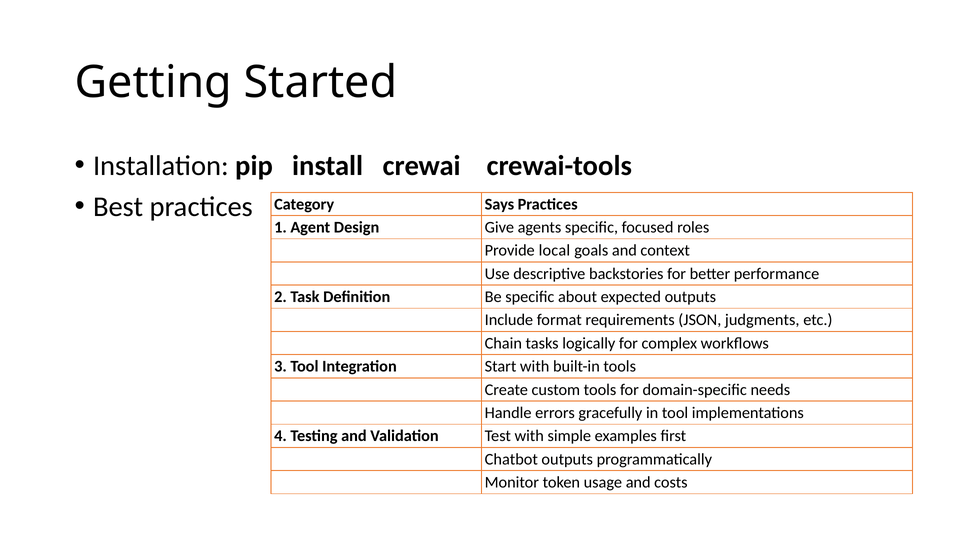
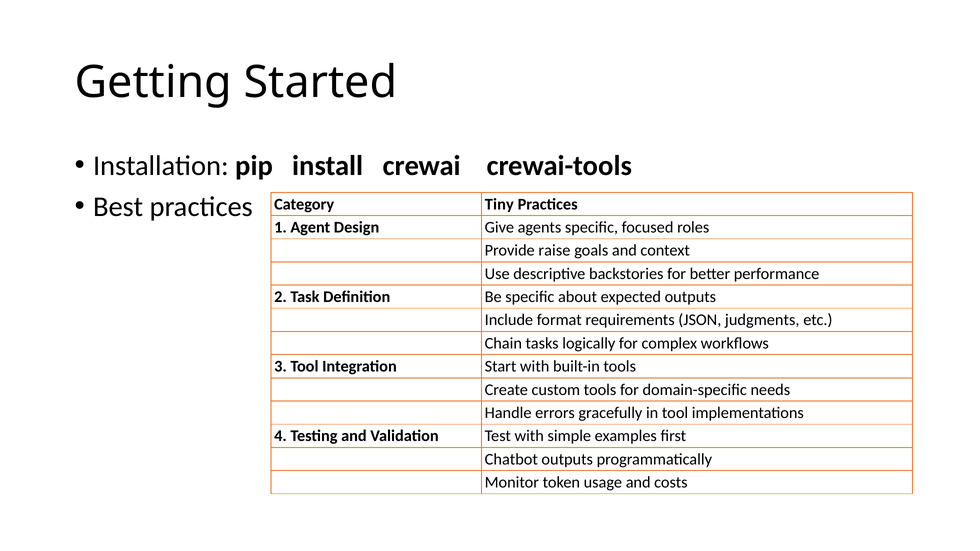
Says: Says -> Tiny
local: local -> raise
